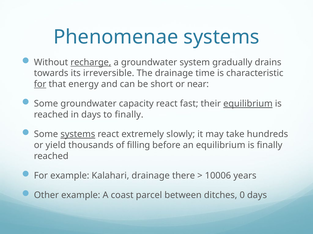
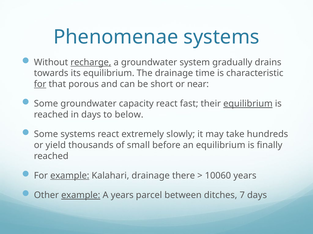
its irreversible: irreversible -> equilibrium
energy: energy -> porous
to finally: finally -> below
systems at (78, 135) underline: present -> none
filling: filling -> small
example at (70, 176) underline: none -> present
10006: 10006 -> 10060
example at (81, 196) underline: none -> present
A coast: coast -> years
0: 0 -> 7
